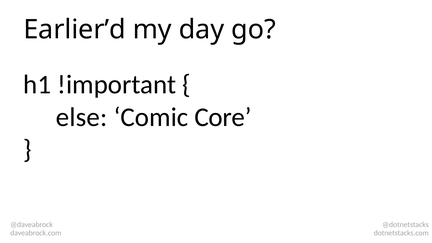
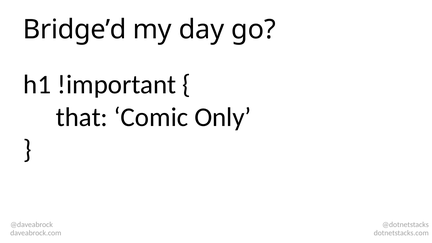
Earlier’d: Earlier’d -> Bridge’d
else: else -> that
Core: Core -> Only
